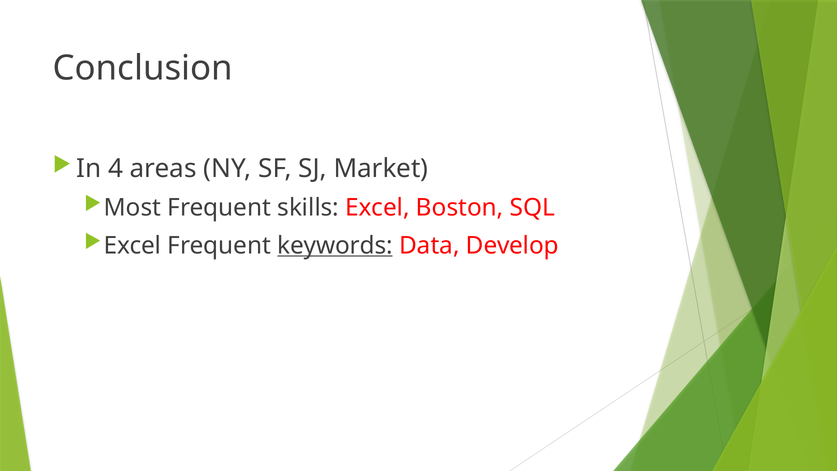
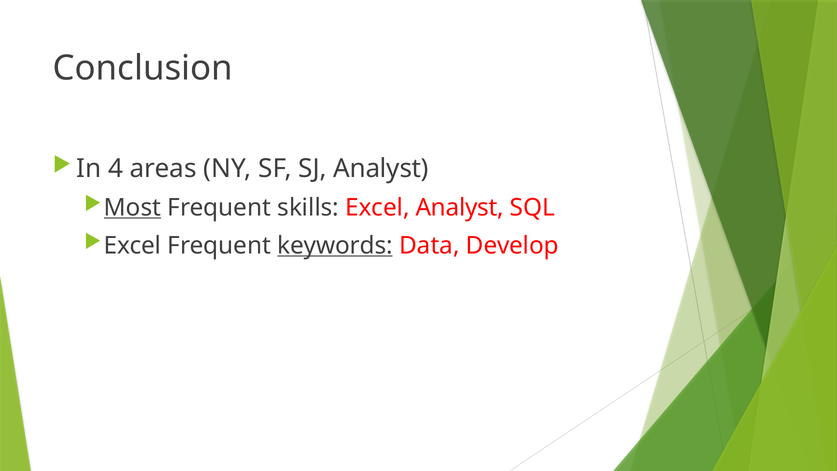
SJ Market: Market -> Analyst
Most underline: none -> present
Excel Boston: Boston -> Analyst
